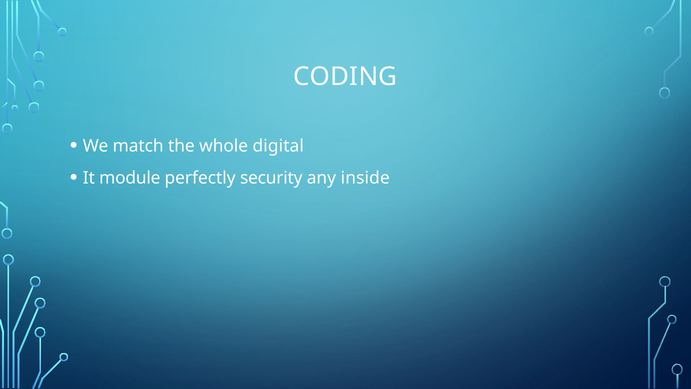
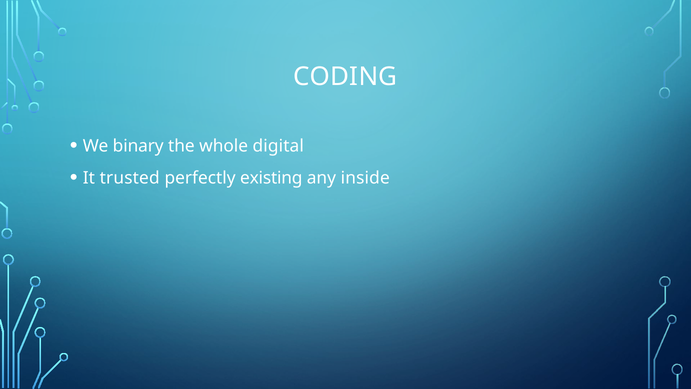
match: match -> binary
module: module -> trusted
security: security -> existing
